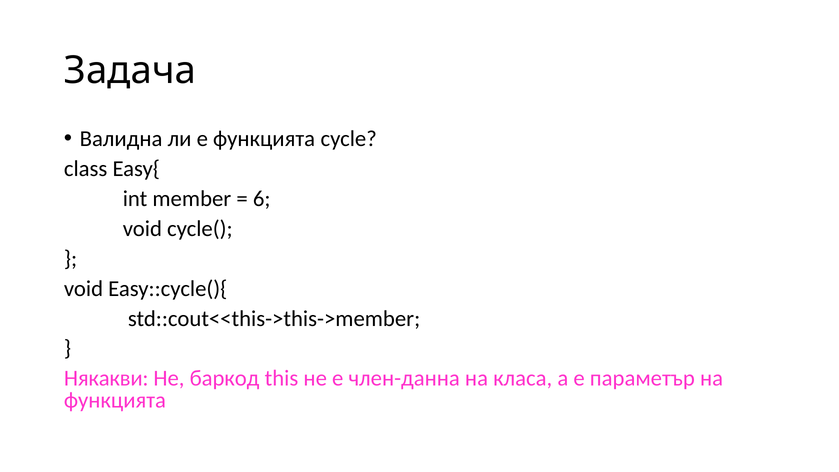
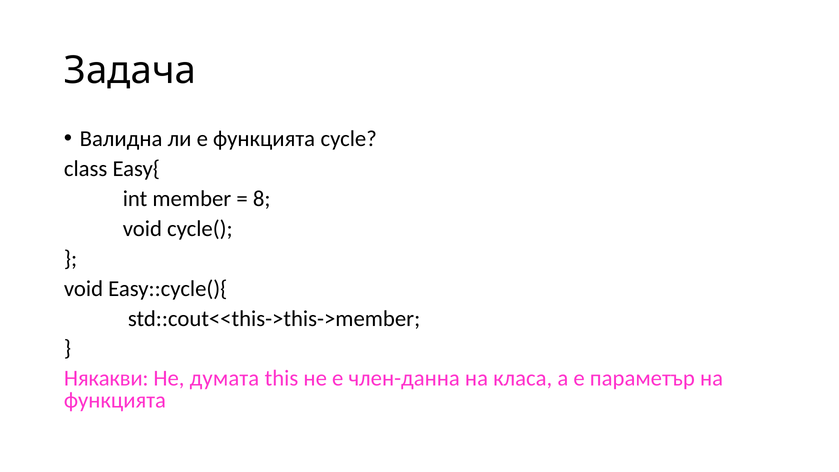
6: 6 -> 8
баркод: баркод -> думата
